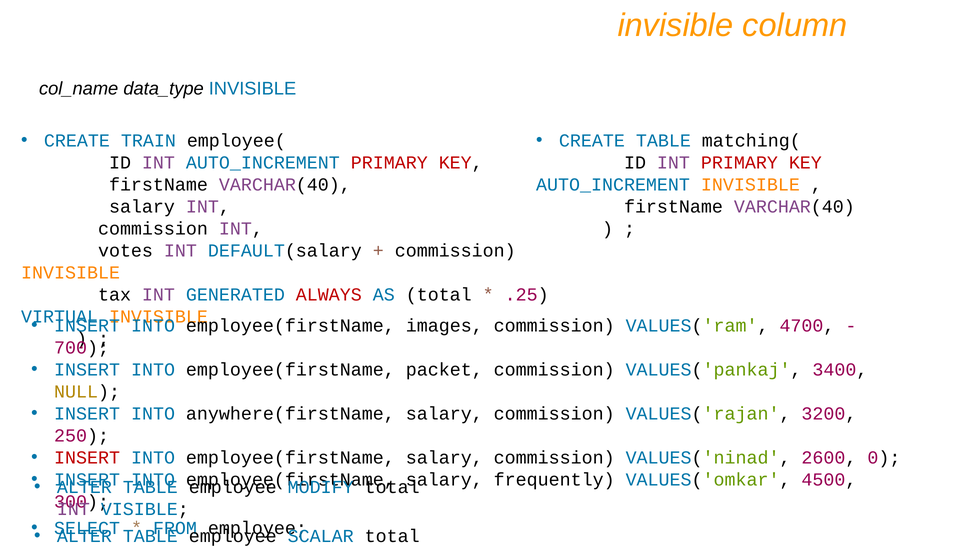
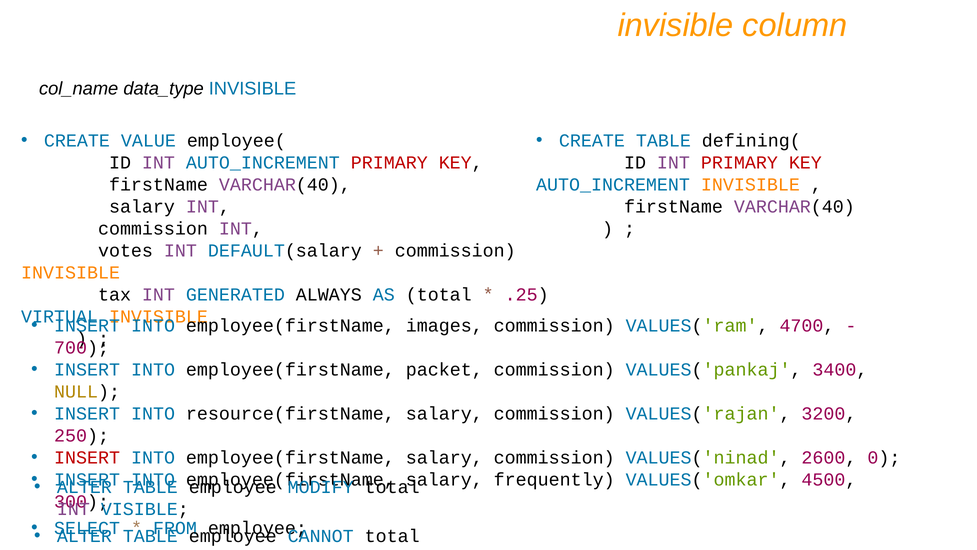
TRAIN: TRAIN -> VALUE
matching(: matching( -> defining(
ALWAYS colour: red -> black
anywhere(firstName: anywhere(firstName -> resource(firstName
SCALAR: SCALAR -> CANNOT
